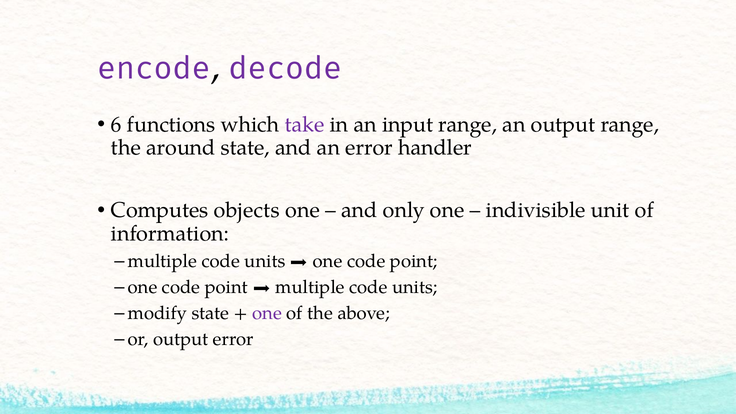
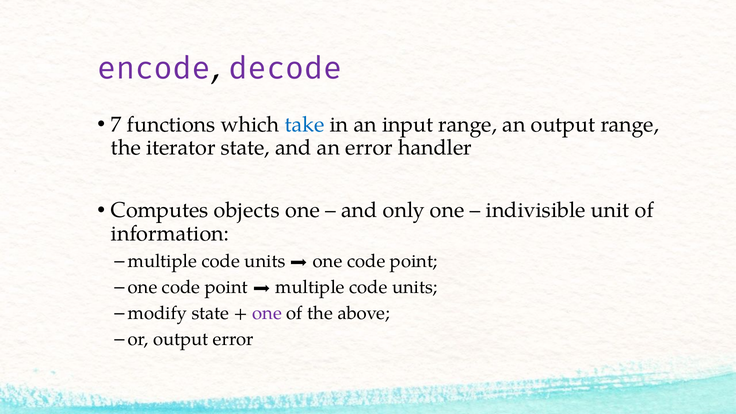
6: 6 -> 7
take colour: purple -> blue
around: around -> iterator
